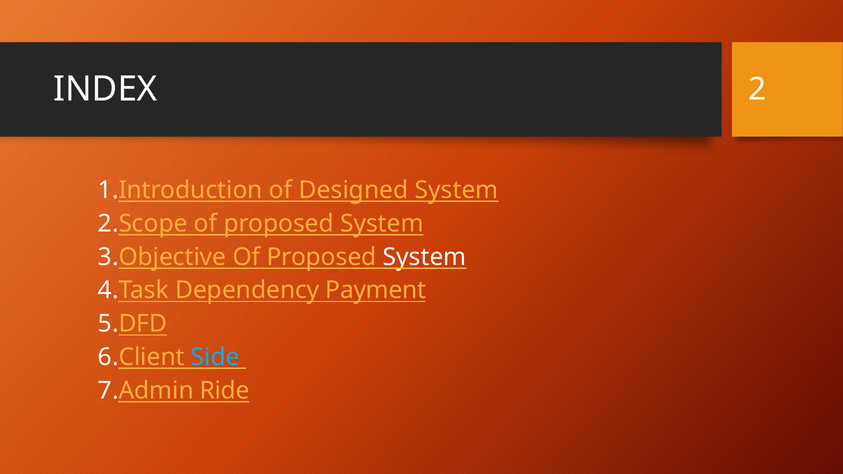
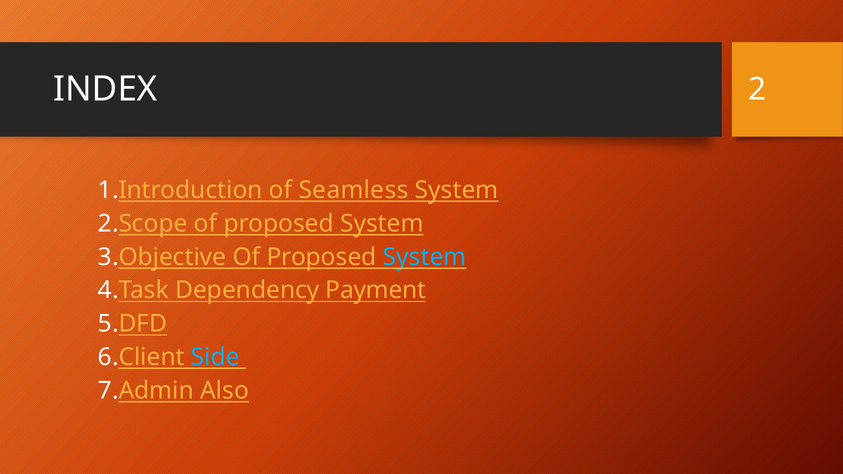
Designed: Designed -> Seamless
System at (425, 257) colour: white -> light blue
Ride: Ride -> Also
